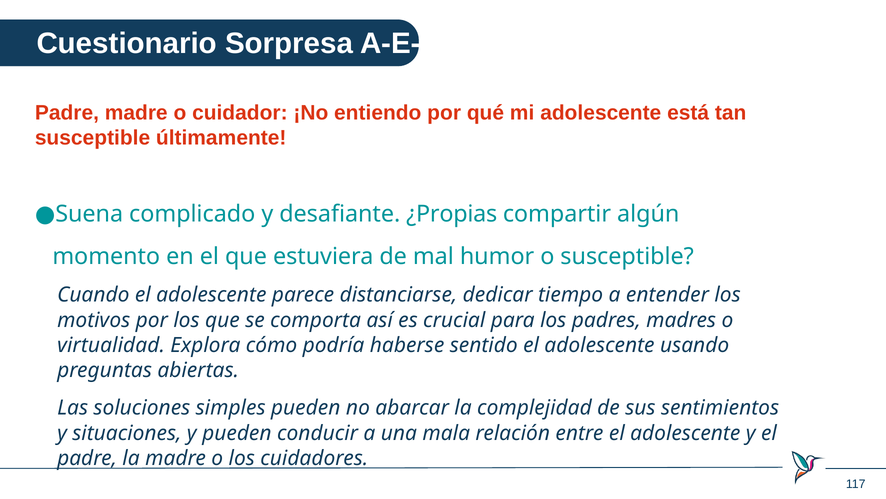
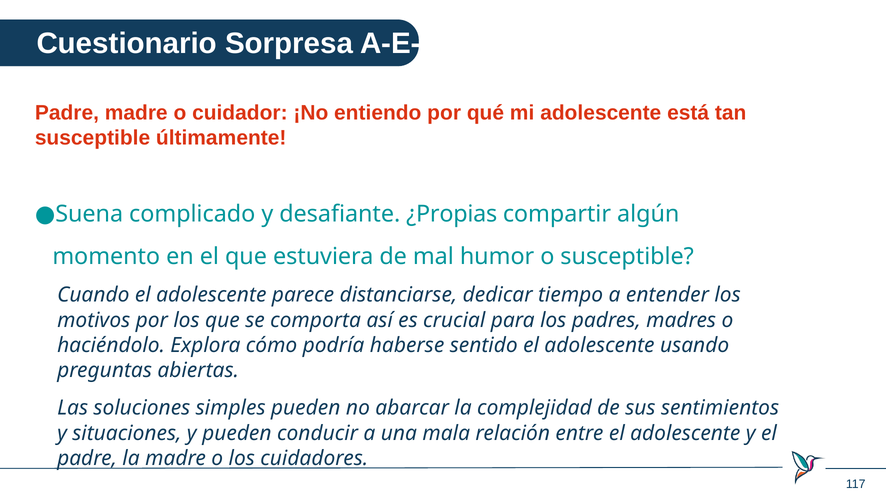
virtualidad: virtualidad -> haciéndolo
